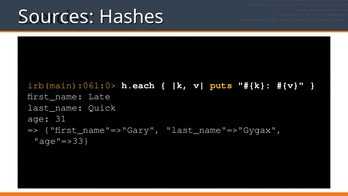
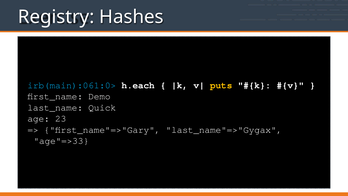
Sources: Sources -> Registry
irb(main):061:0> colour: yellow -> light blue
Late: Late -> Demo
31: 31 -> 23
